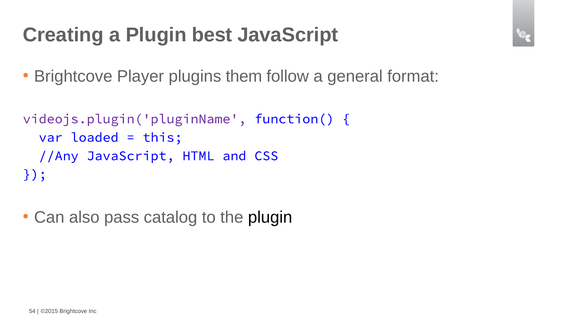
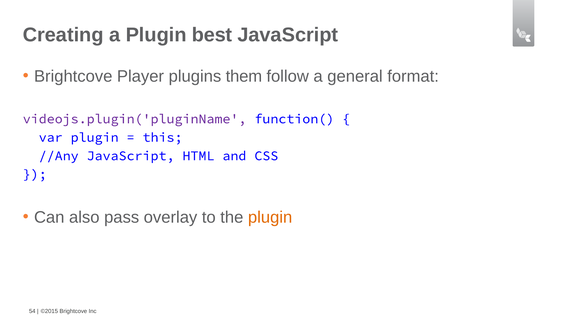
var loaded: loaded -> plugin
catalog: catalog -> overlay
plugin at (270, 217) colour: black -> orange
